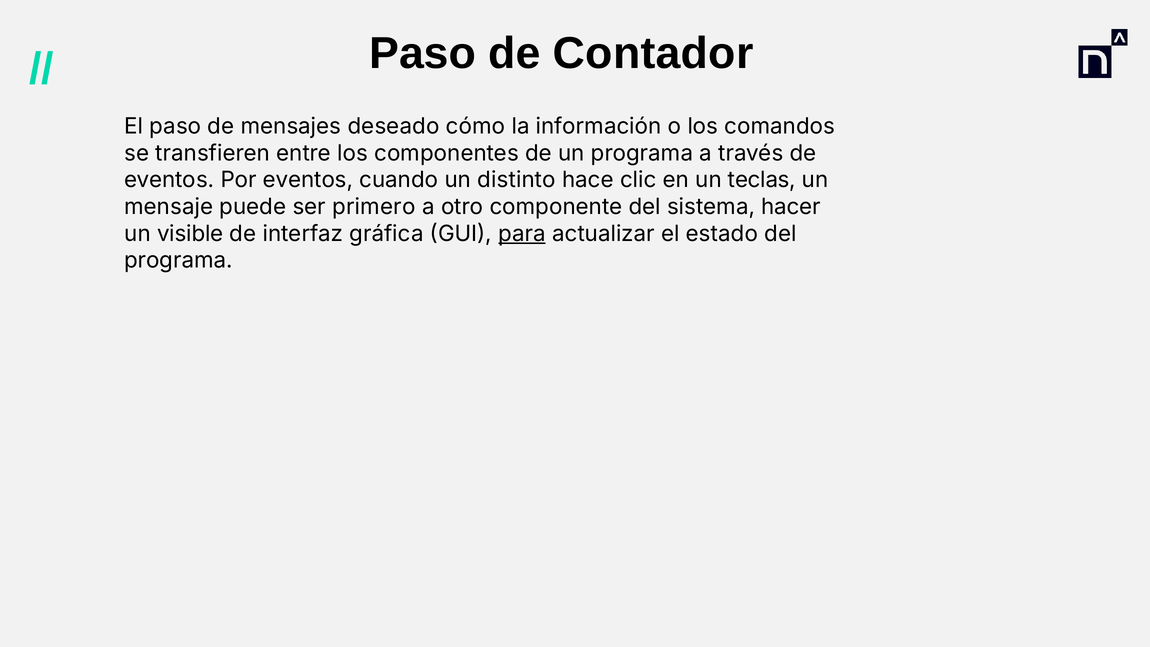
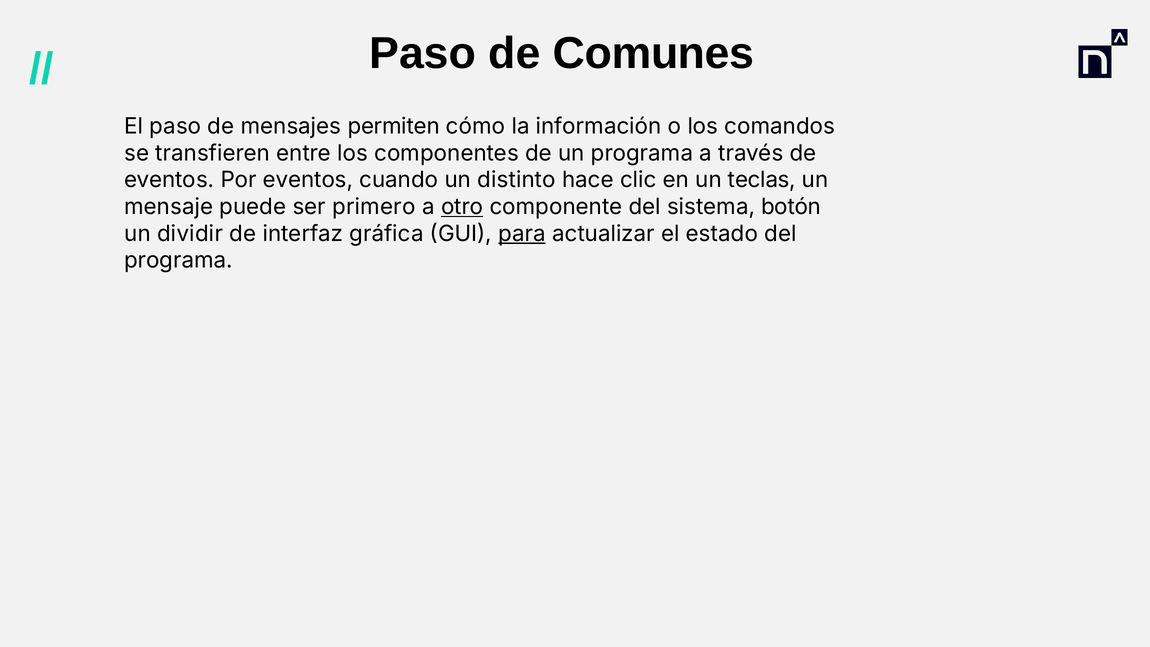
Contador: Contador -> Comunes
deseado: deseado -> permiten
otro underline: none -> present
hacer: hacer -> botón
visible: visible -> dividir
